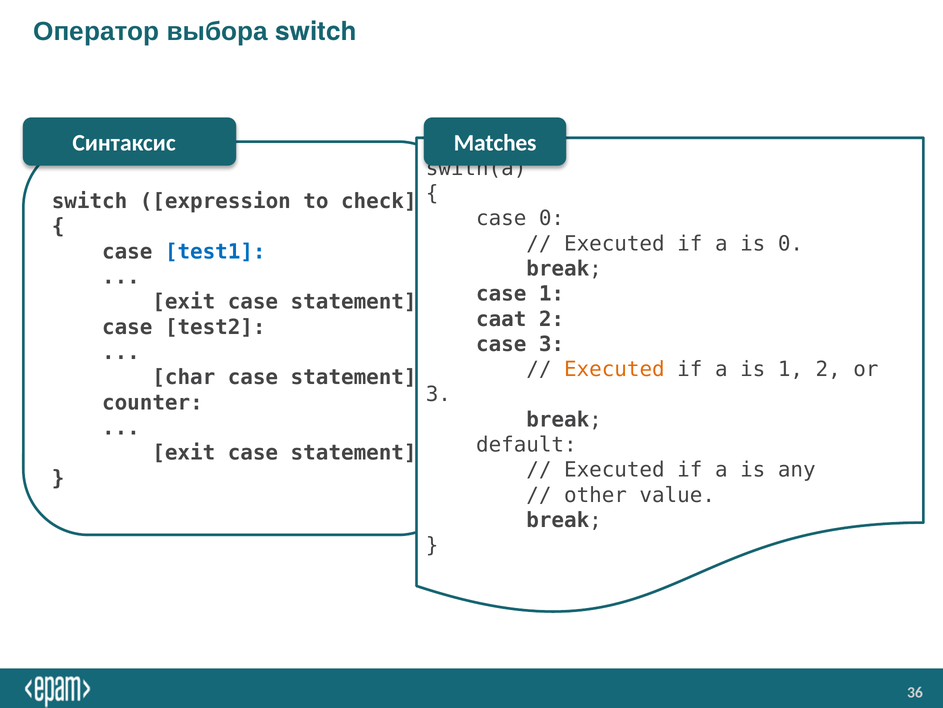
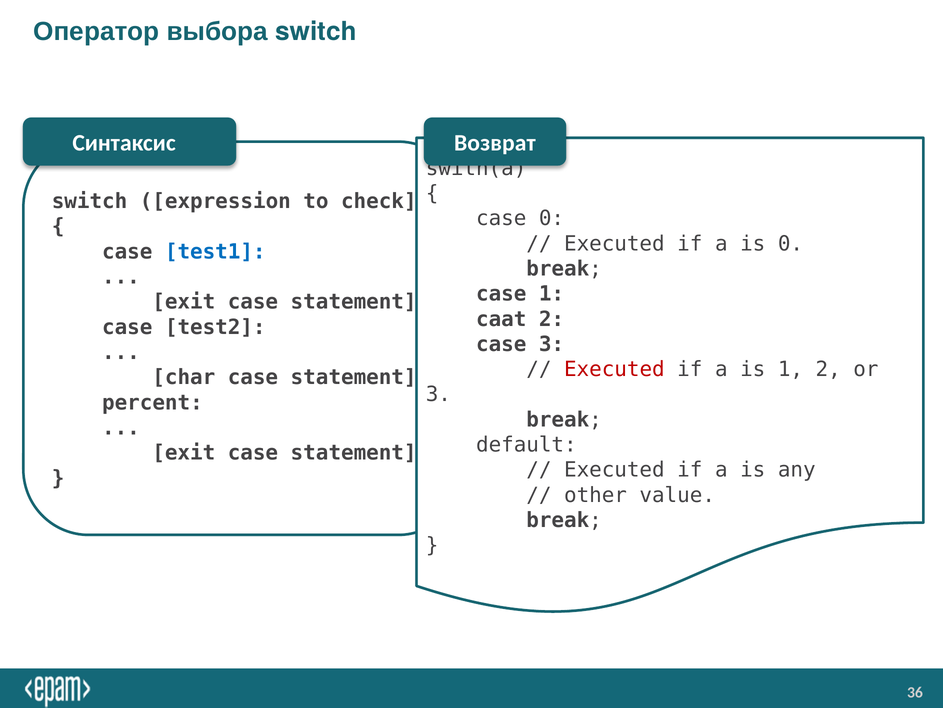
Matches: Matches -> Возврат
Executed at (614, 369) colour: orange -> red
counter: counter -> percent
